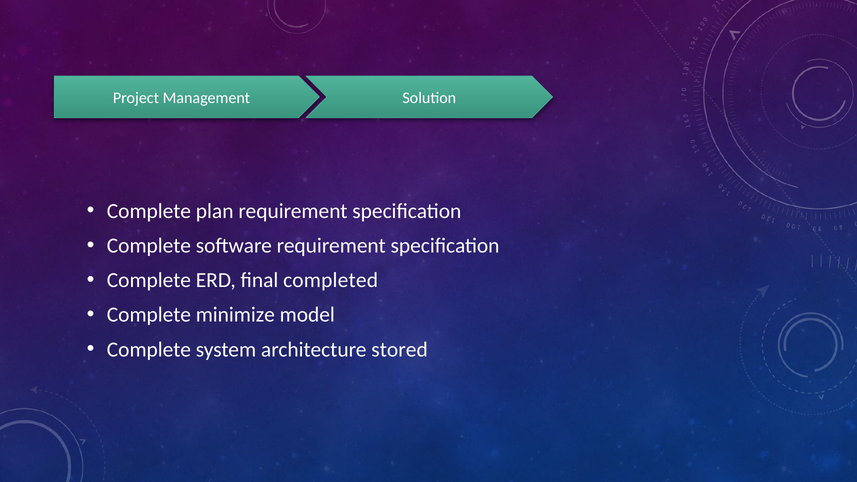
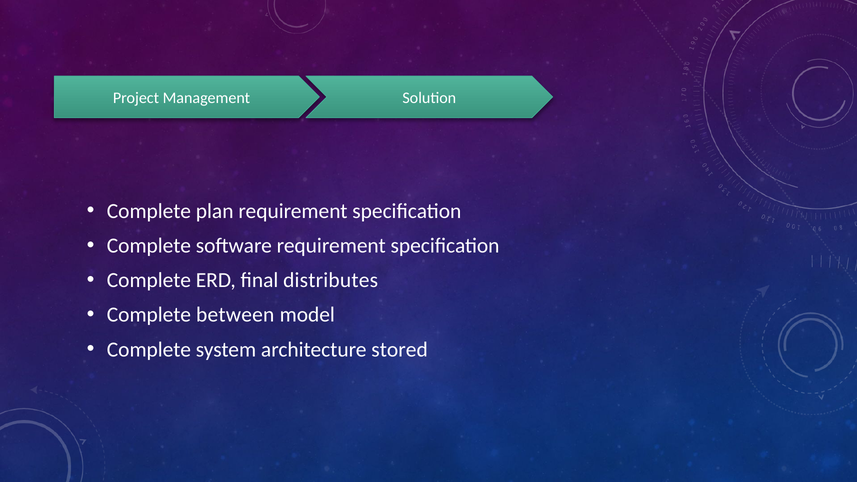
completed: completed -> distributes
minimize: minimize -> between
